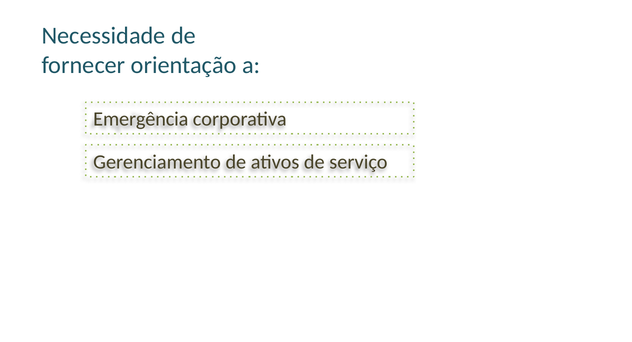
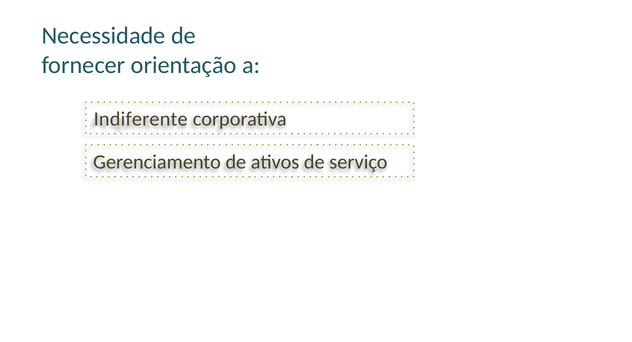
Emergência: Emergência -> Indiferente
